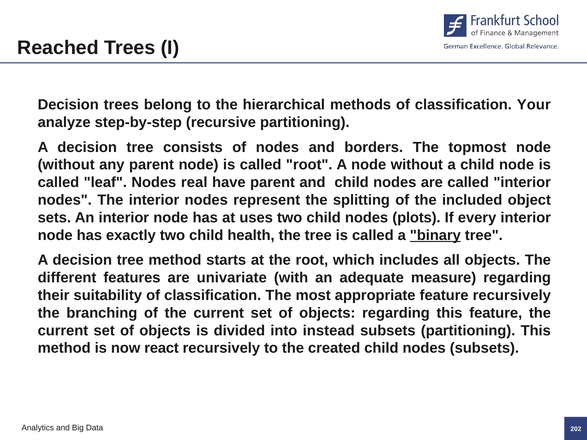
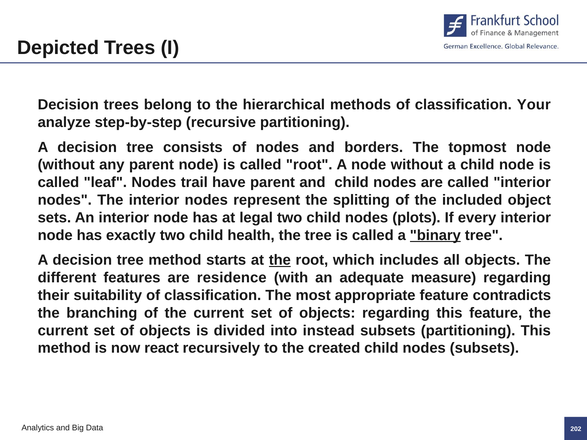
Reached: Reached -> Depicted
real: real -> trail
uses: uses -> legal
the at (280, 260) underline: none -> present
univariate: univariate -> residence
feature recursively: recursively -> contradicts
